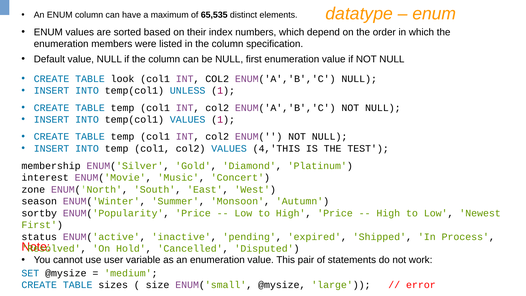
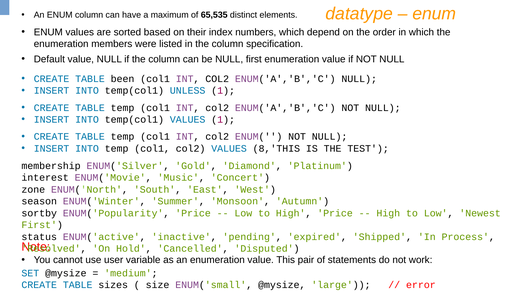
look: look -> been
4,'THIS: 4,'THIS -> 8,'THIS
